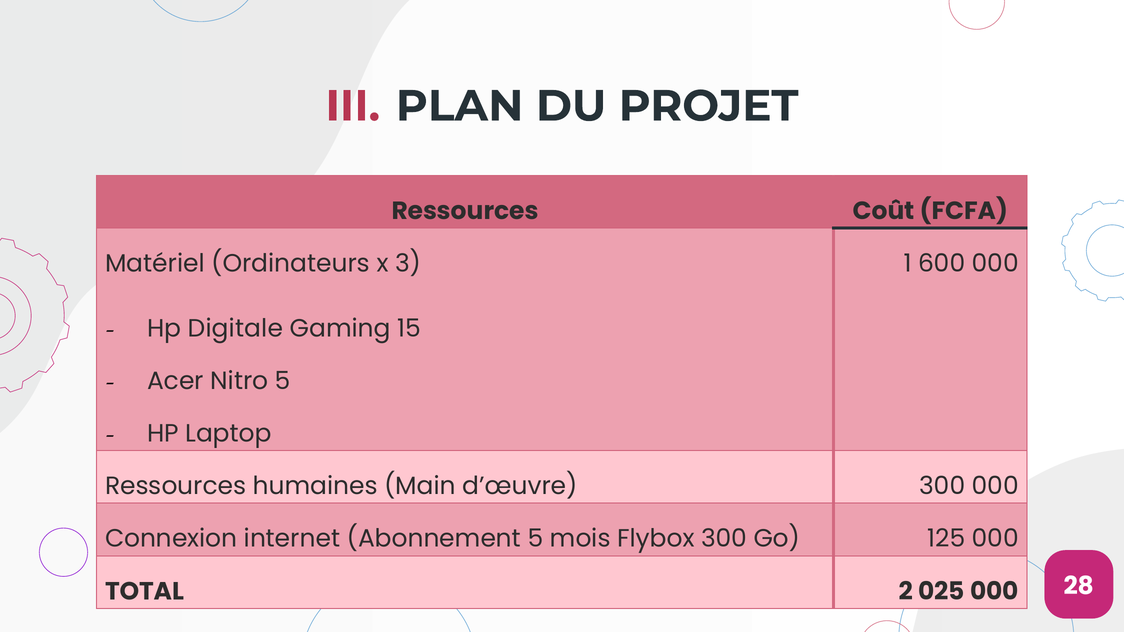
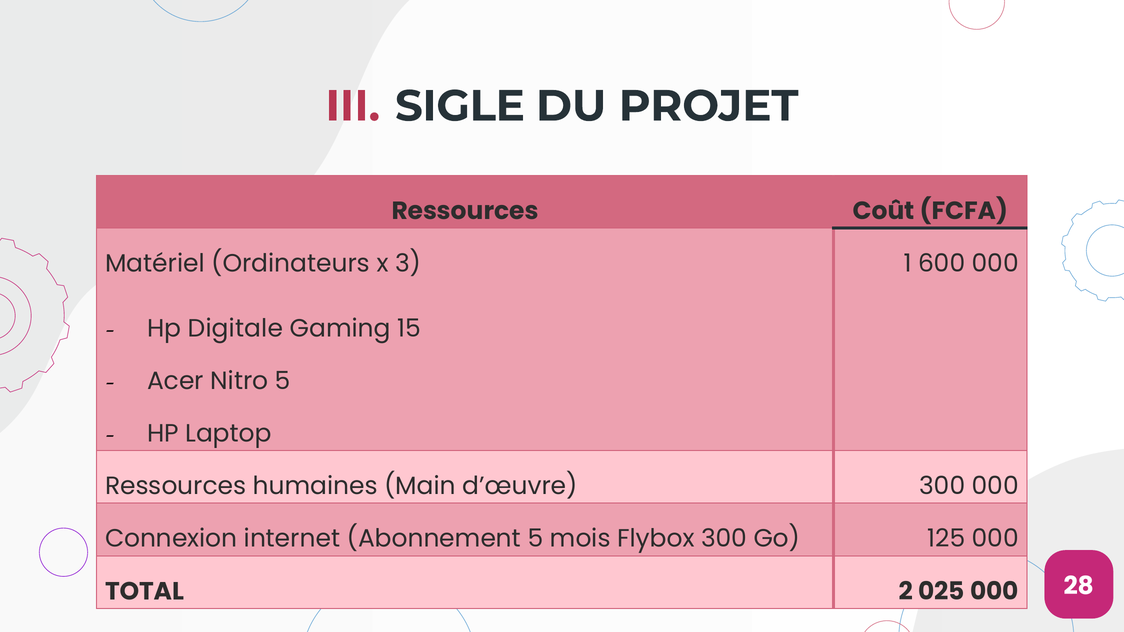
PLAN: PLAN -> SIGLE
